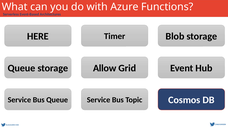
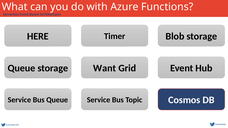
Allow: Allow -> Want
